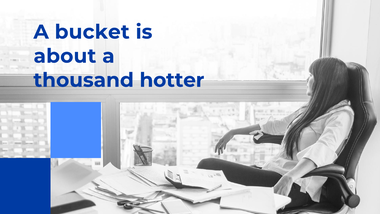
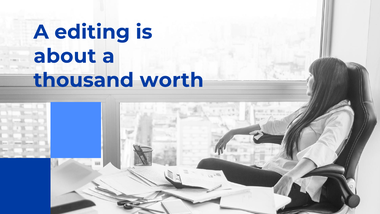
bucket: bucket -> editing
hotter: hotter -> worth
